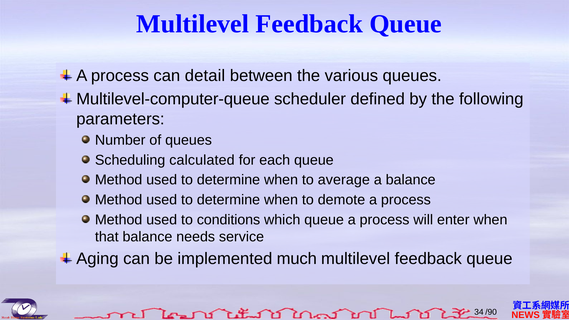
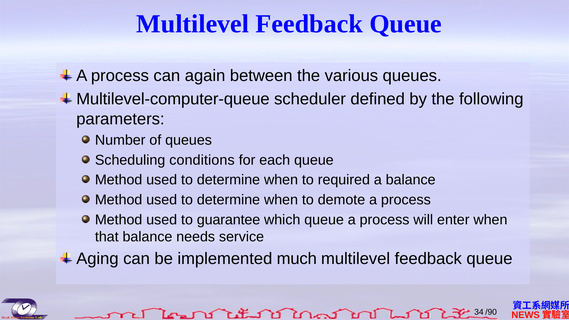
detail: detail -> again
calculated: calculated -> conditions
average: average -> required
conditions: conditions -> guarantee
